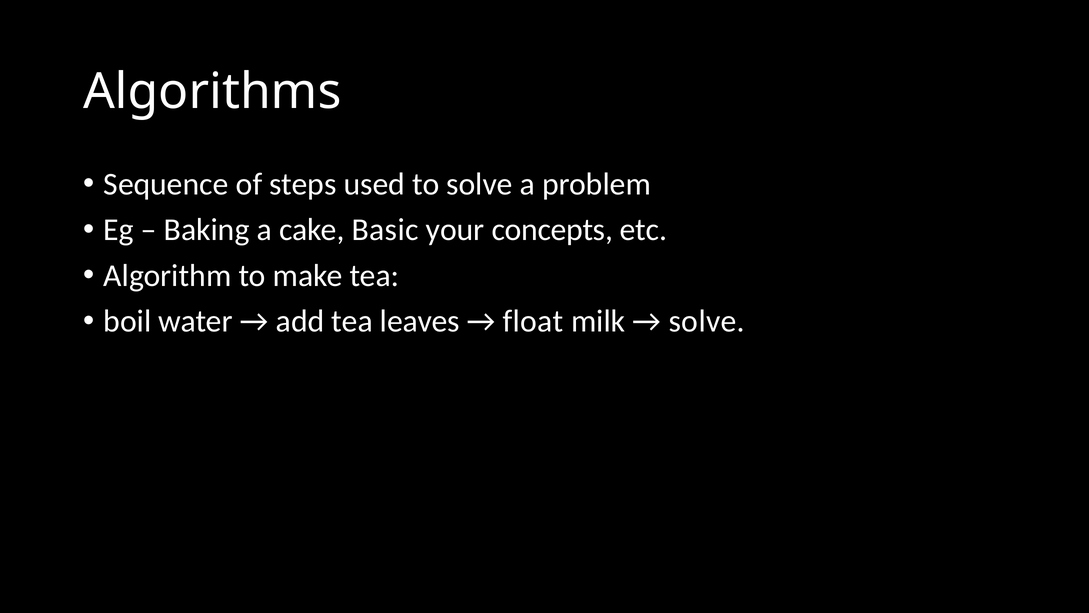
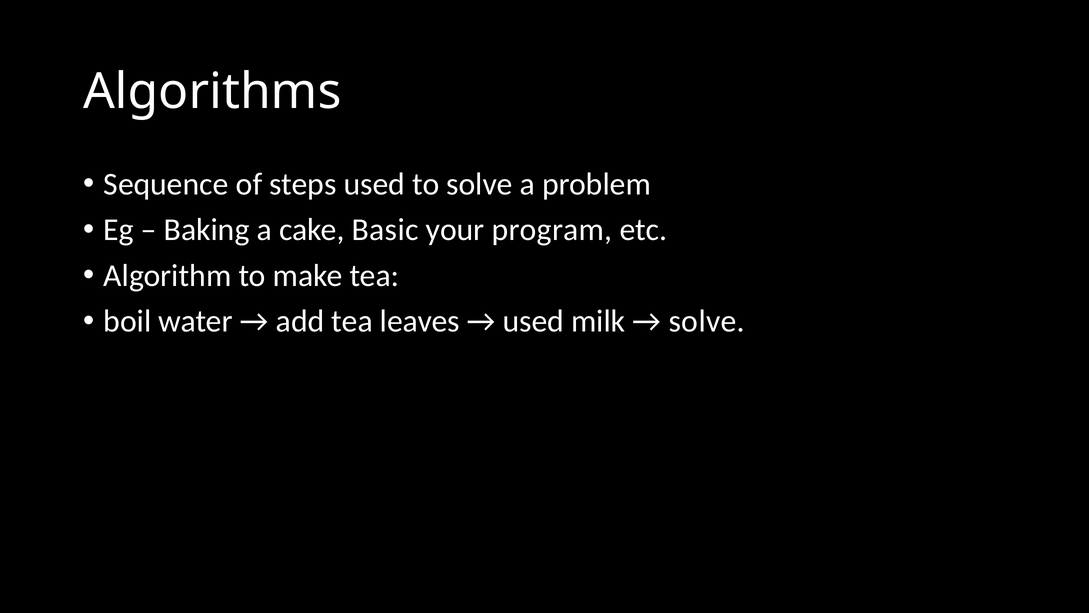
concepts: concepts -> program
float at (533, 321): float -> used
